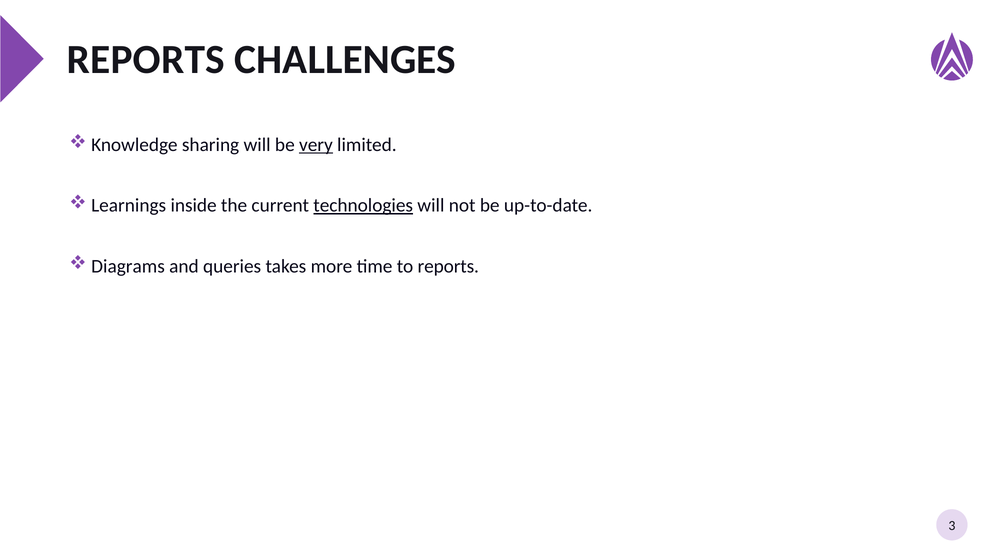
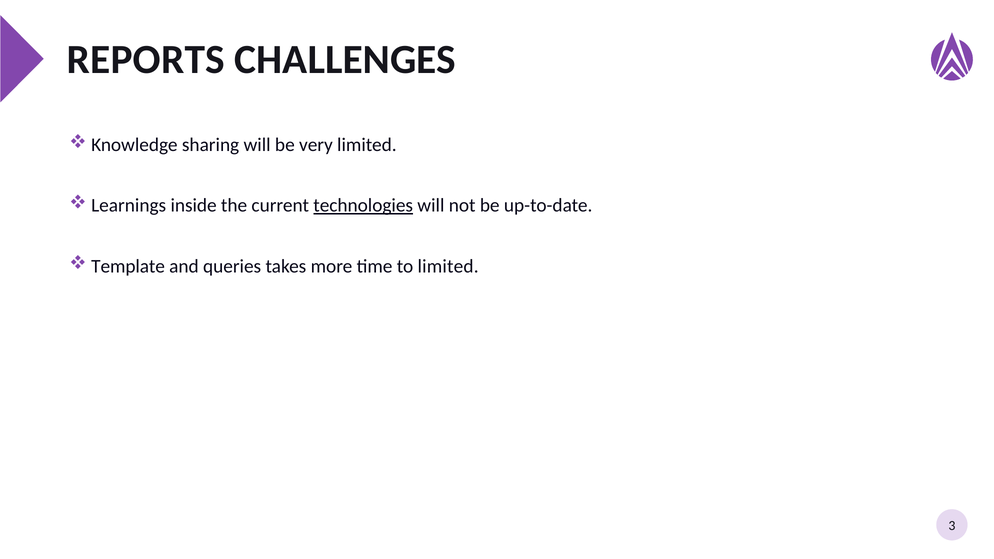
very underline: present -> none
Diagrams: Diagrams -> Template
to reports: reports -> limited
